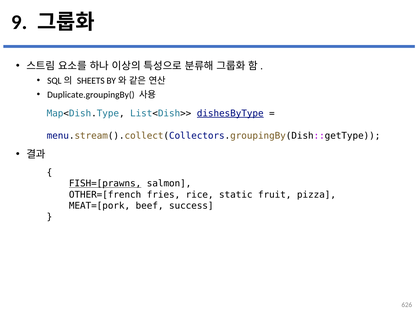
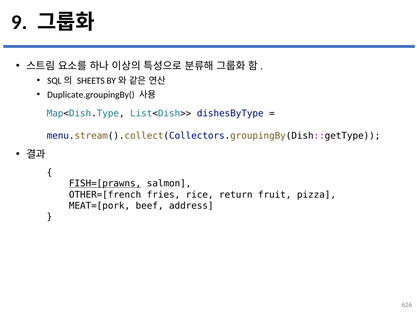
dishesByType underline: present -> none
static: static -> return
success: success -> address
